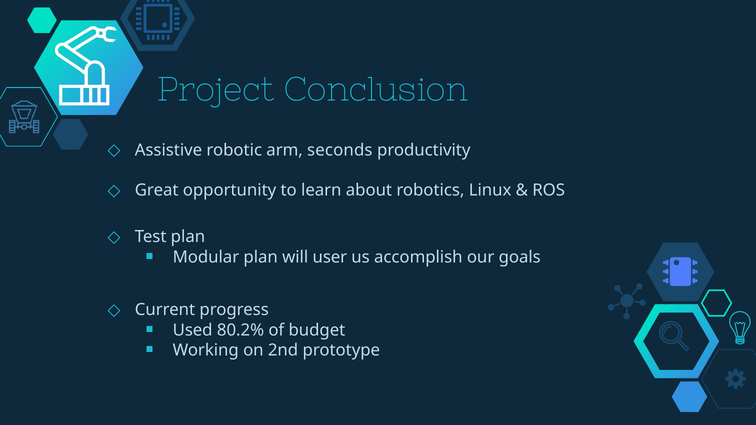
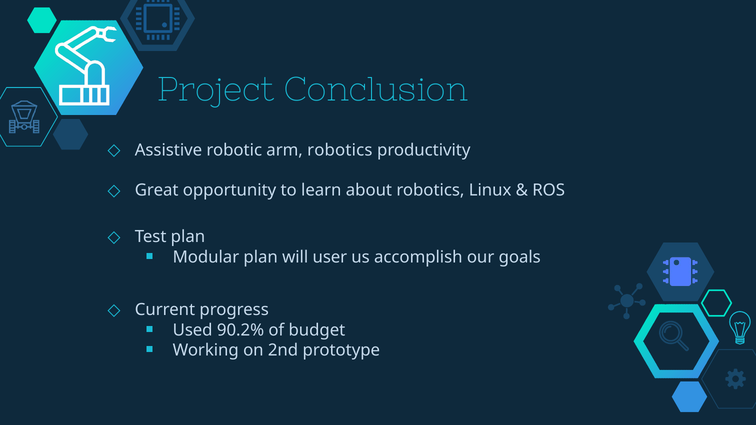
arm seconds: seconds -> robotics
80.2%: 80.2% -> 90.2%
